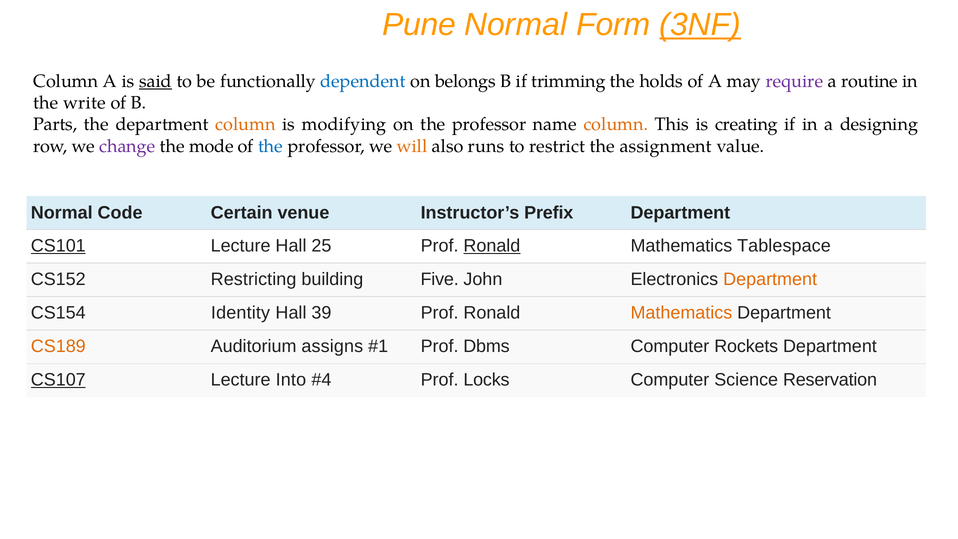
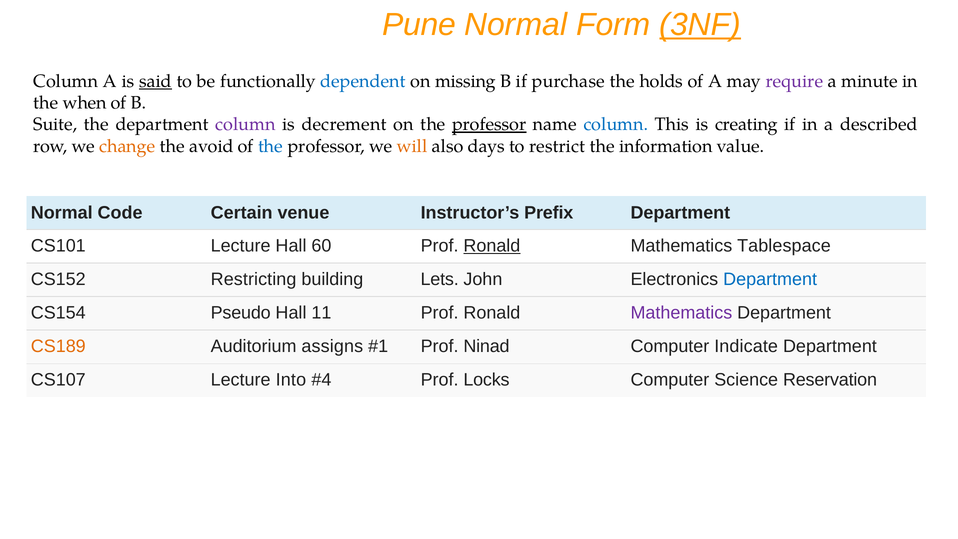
belongs: belongs -> missing
trimming: trimming -> purchase
routine: routine -> minute
write: write -> when
Parts: Parts -> Suite
column at (245, 125) colour: orange -> purple
modifying: modifying -> decrement
professor at (489, 125) underline: none -> present
column at (616, 125) colour: orange -> blue
designing: designing -> described
change colour: purple -> orange
mode: mode -> avoid
runs: runs -> days
assignment: assignment -> information
CS101 underline: present -> none
25: 25 -> 60
Five: Five -> Lets
Department at (770, 279) colour: orange -> blue
Identity: Identity -> Pseudo
39: 39 -> 11
Mathematics at (681, 313) colour: orange -> purple
Dbms: Dbms -> Ninad
Rockets: Rockets -> Indicate
CS107 underline: present -> none
